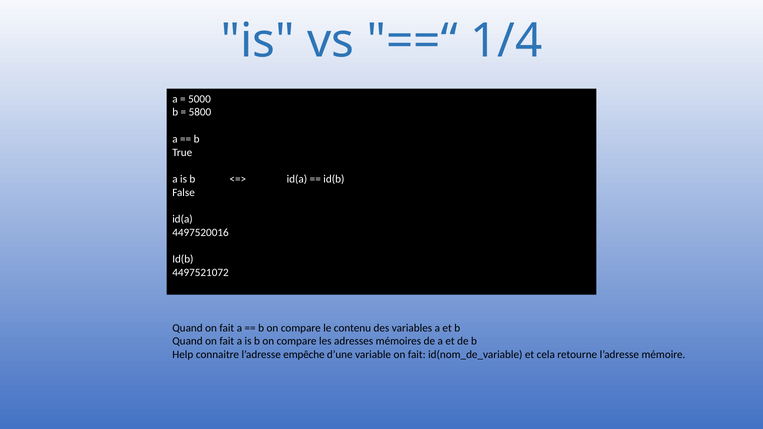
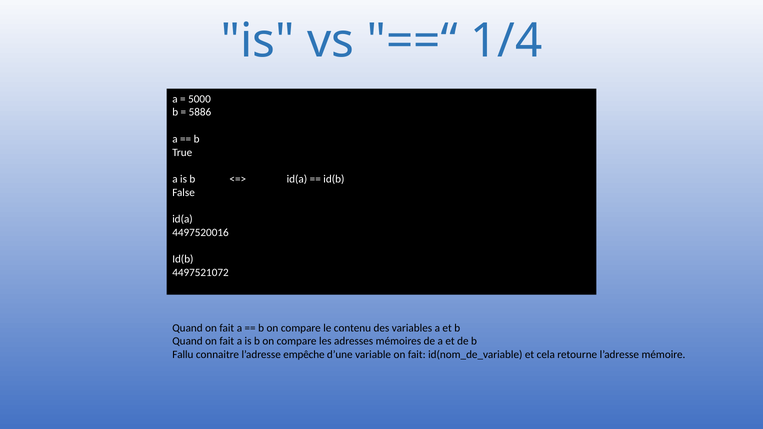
5800: 5800 -> 5886
Help: Help -> Fallu
